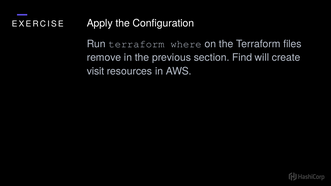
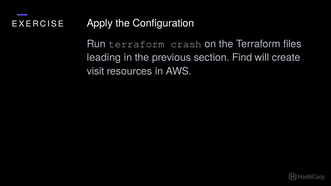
where: where -> crash
remove: remove -> leading
